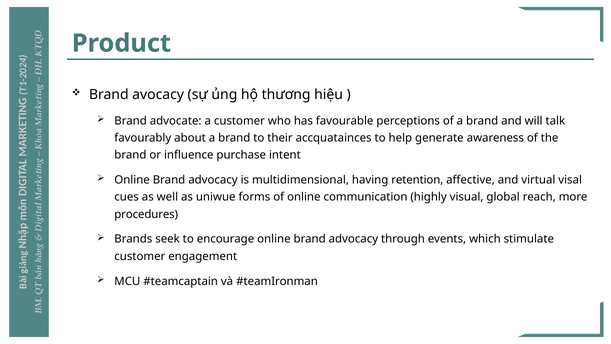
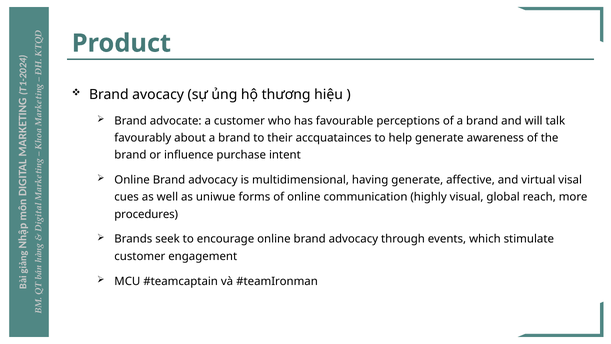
having retention: retention -> generate
